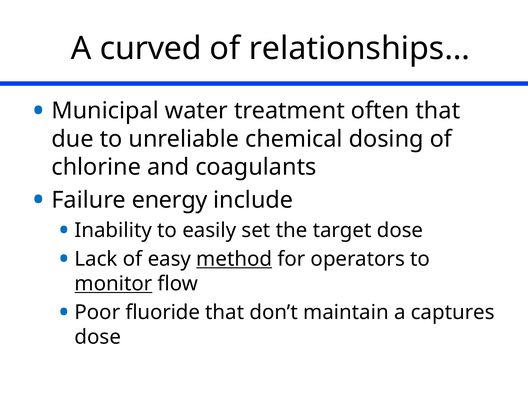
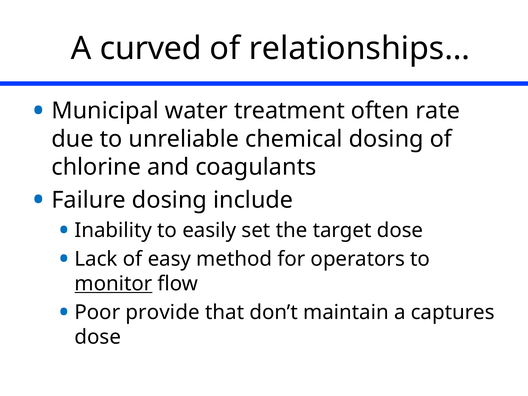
often that: that -> rate
Failure energy: energy -> dosing
method underline: present -> none
fluoride: fluoride -> provide
